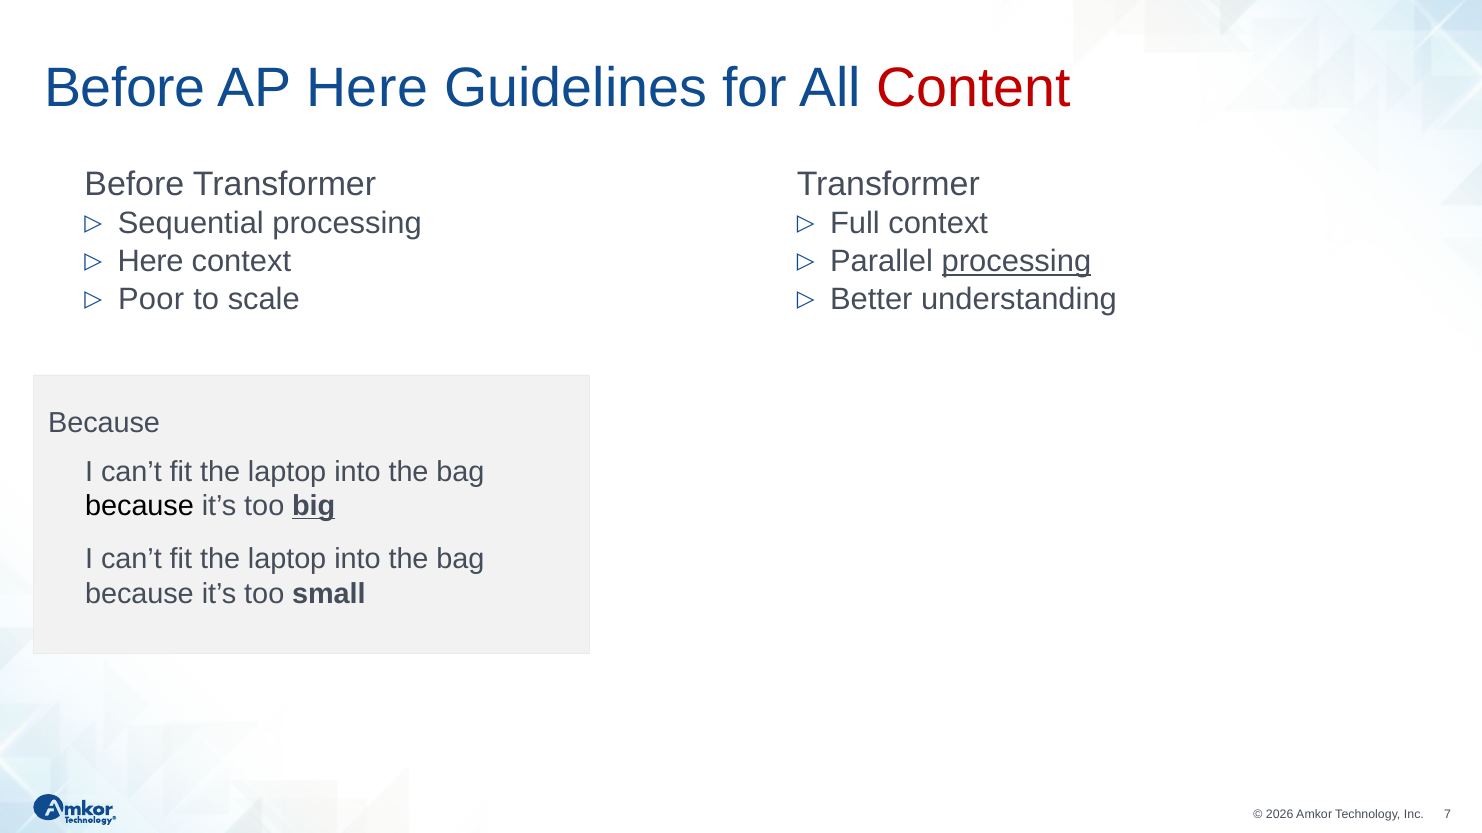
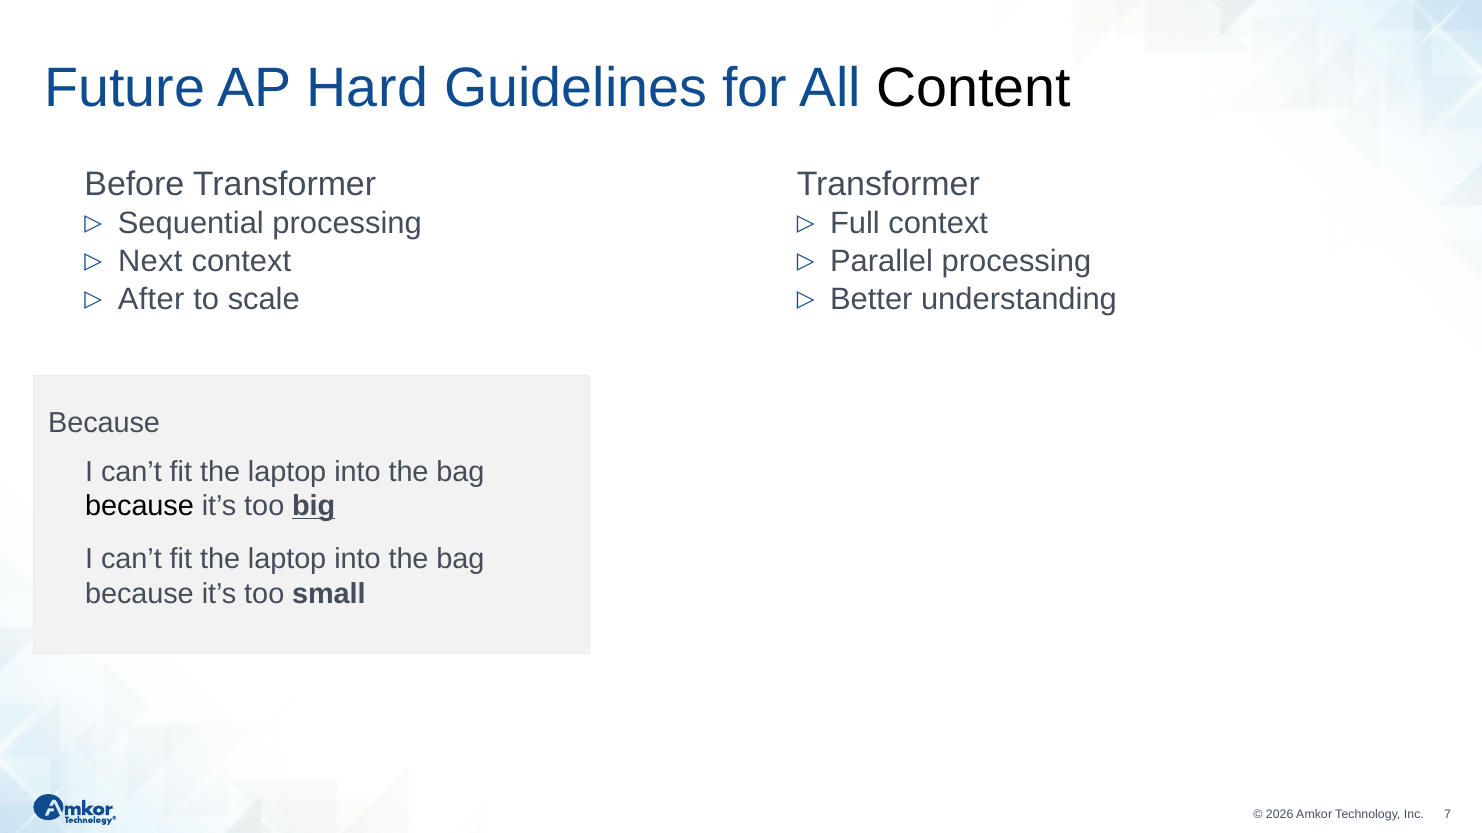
Before at (125, 89): Before -> Future
AP Here: Here -> Hard
Content colour: red -> black
Here at (151, 262): Here -> Next
processing at (1016, 262) underline: present -> none
Poor: Poor -> After
